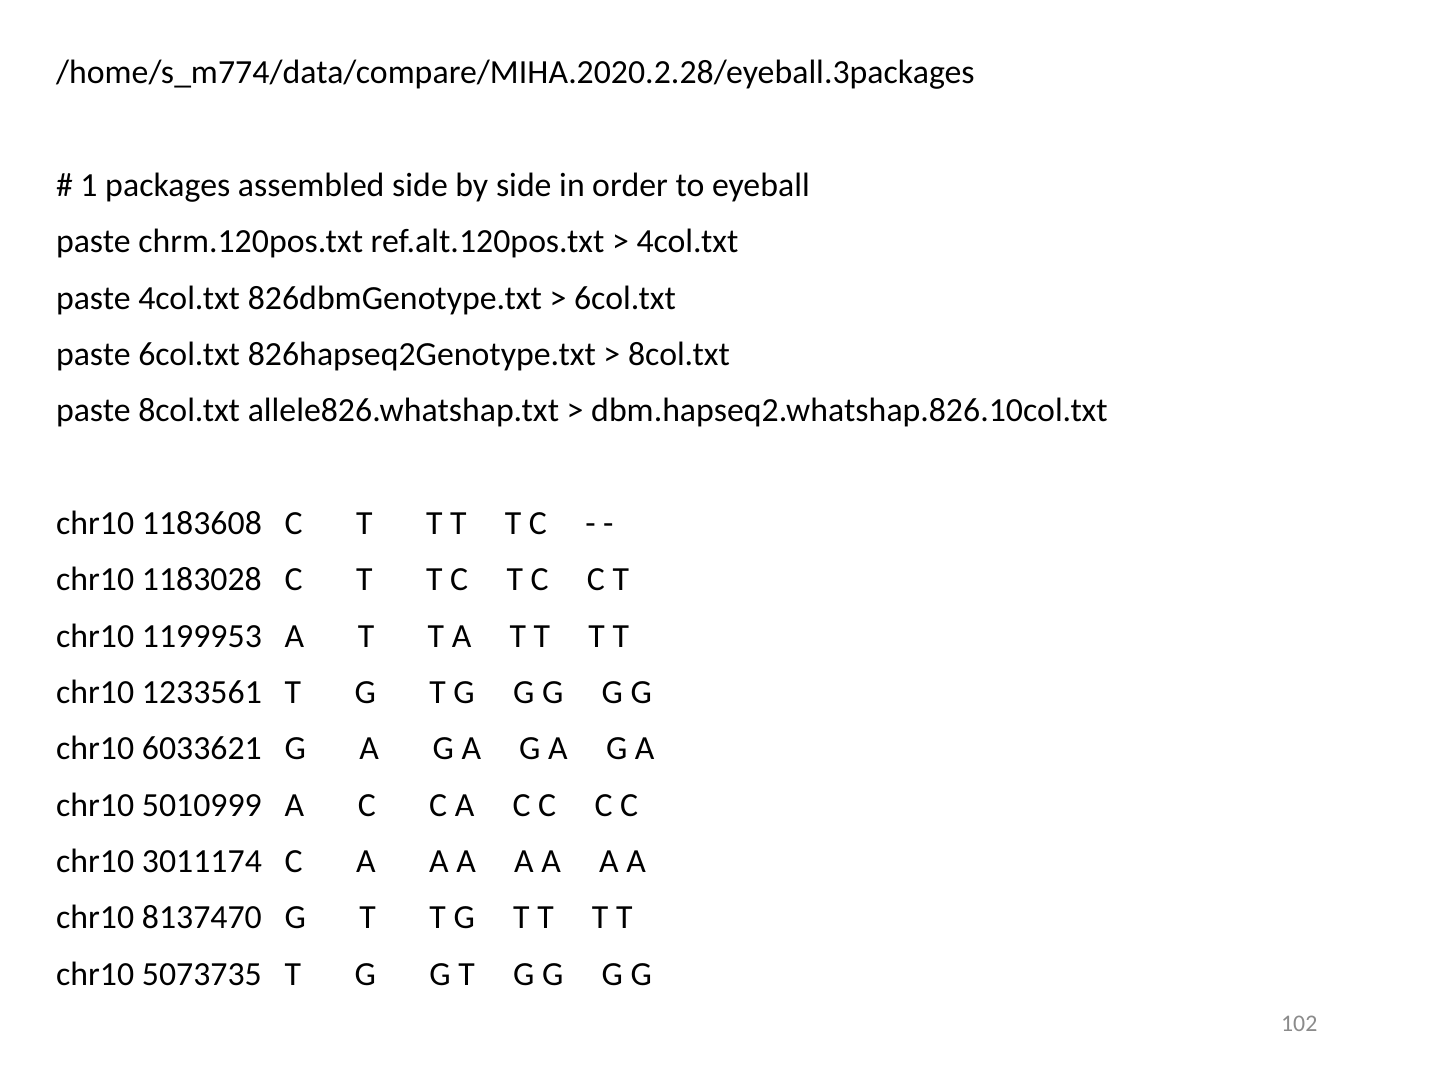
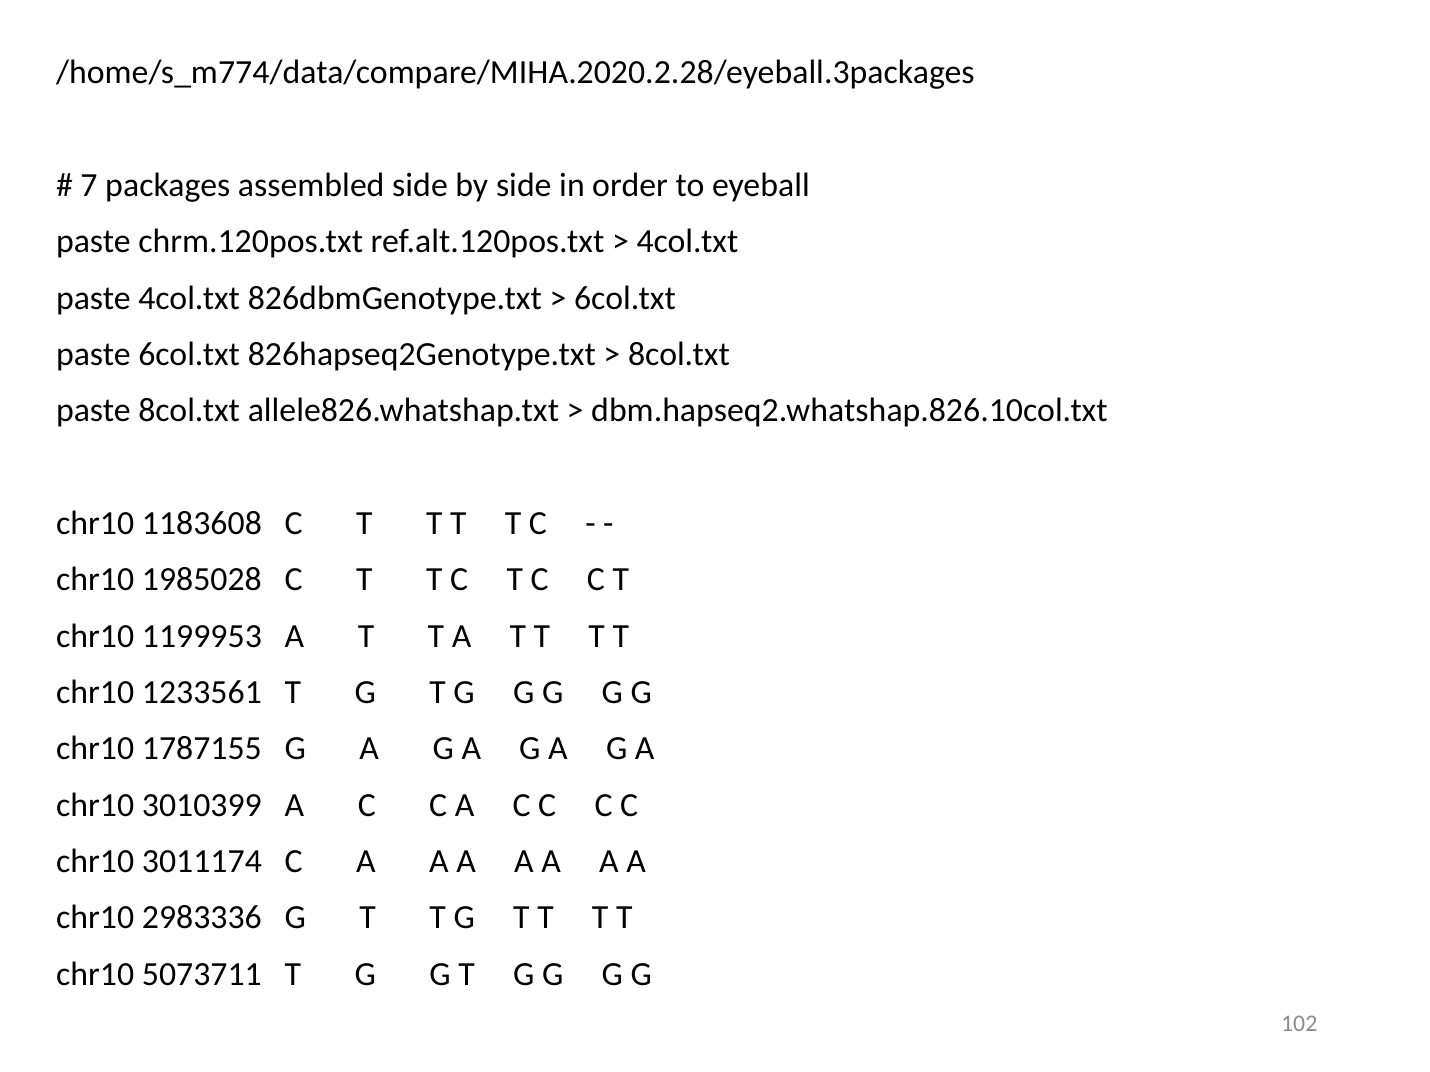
1: 1 -> 7
1183028: 1183028 -> 1985028
6033621: 6033621 -> 1787155
5010999: 5010999 -> 3010399
8137470: 8137470 -> 2983336
5073735: 5073735 -> 5073711
